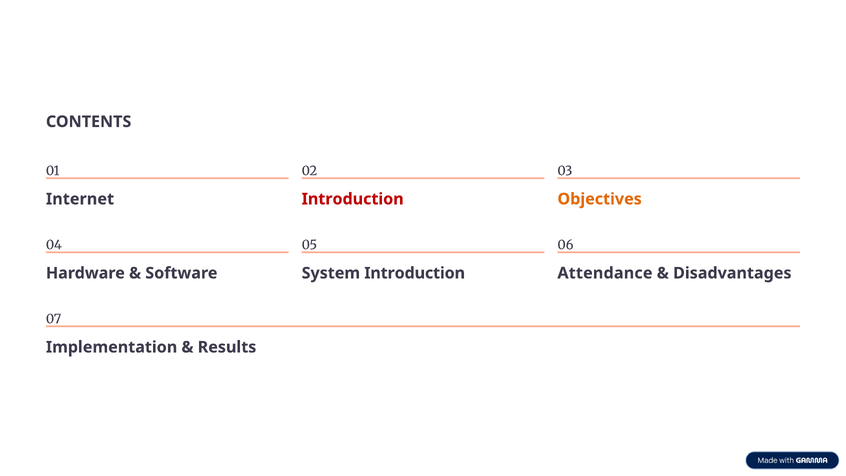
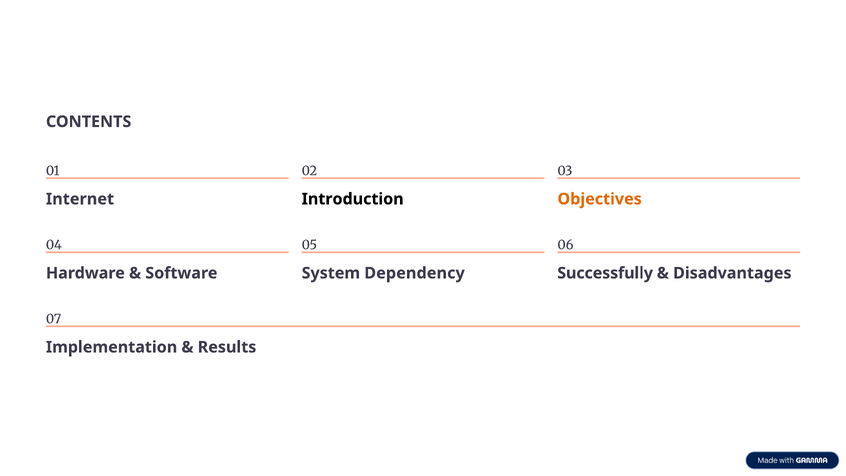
Introduction at (353, 199) colour: red -> black
System Introduction: Introduction -> Dependency
Attendance: Attendance -> Successfully
